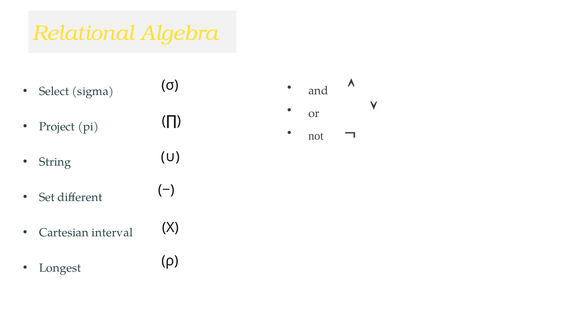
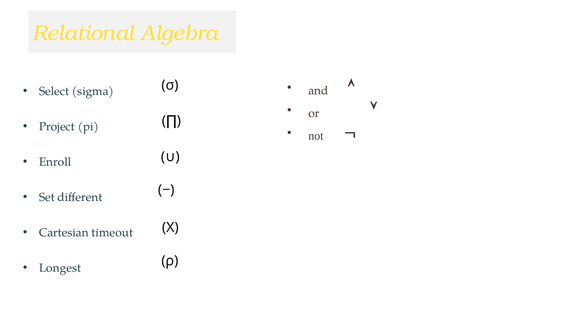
String: String -> Enroll
interval: interval -> timeout
